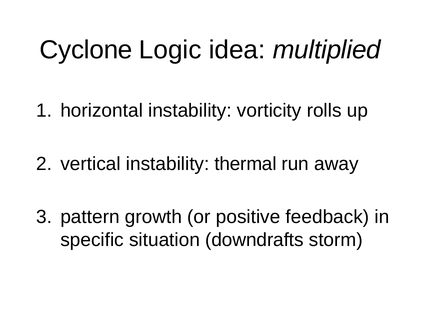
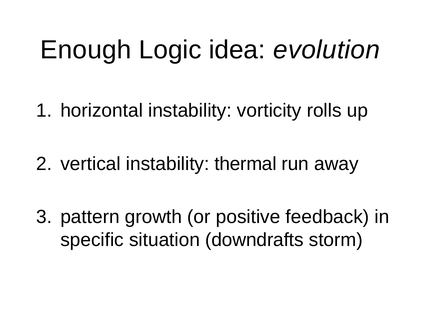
Cyclone: Cyclone -> Enough
multiplied: multiplied -> evolution
